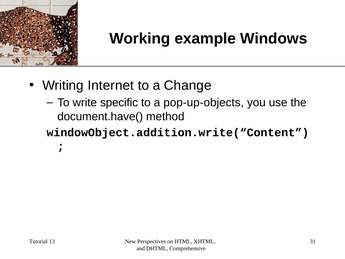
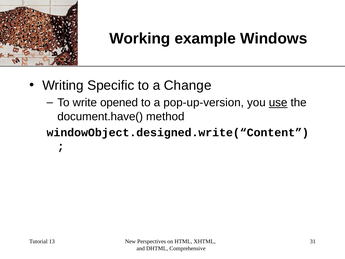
Internet: Internet -> Specific
specific: specific -> opened
pop-up-objects: pop-up-objects -> pop-up-version
use underline: none -> present
windowObject.addition.write(“Content: windowObject.addition.write(“Content -> windowObject.designed.write(“Content
